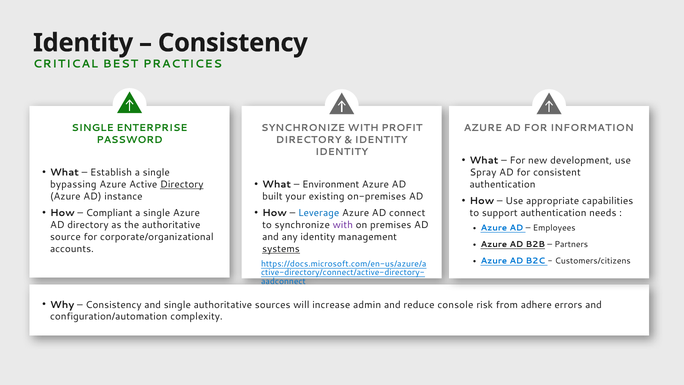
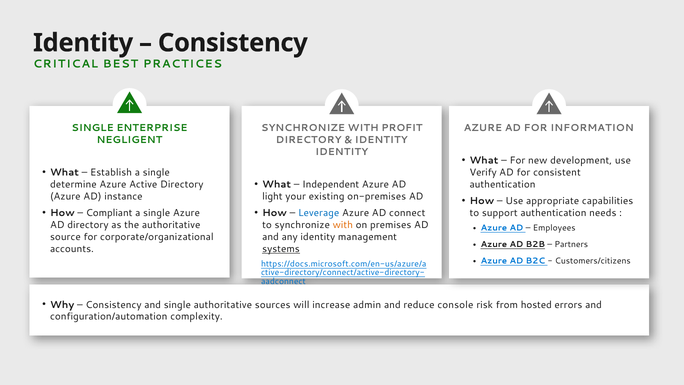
PASSWORD: PASSWORD -> NEGLIGENT
Spray: Spray -> Verify
Environment: Environment -> Independent
bypassing: bypassing -> determine
Directory at (182, 184) underline: present -> none
built: built -> light
with at (343, 225) colour: purple -> orange
adhere: adhere -> hosted
